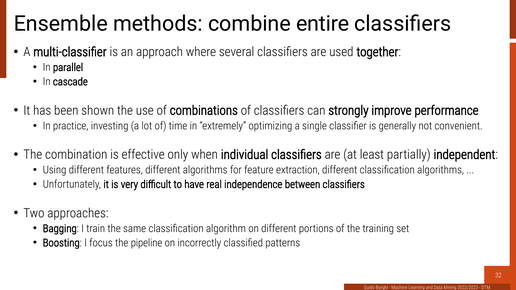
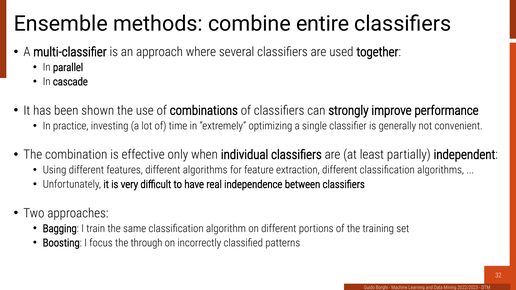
pipeline: pipeline -> through
